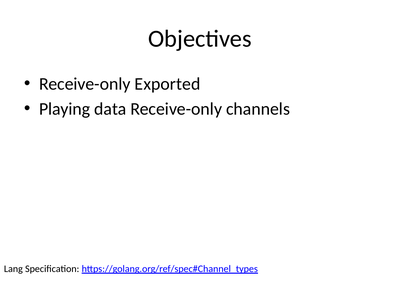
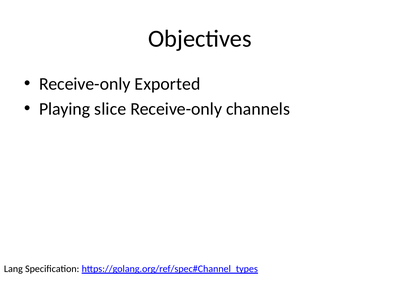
data: data -> slice
